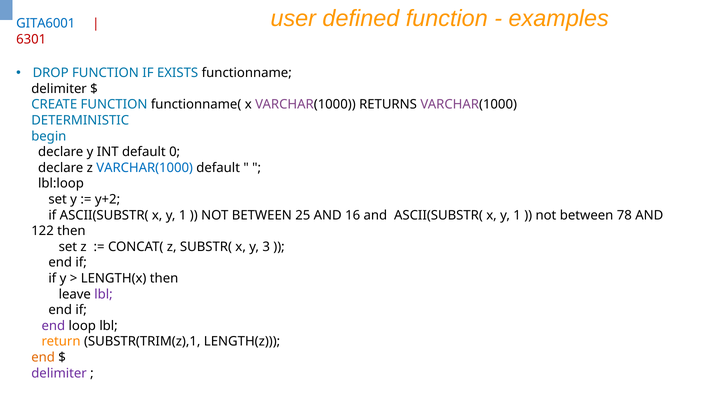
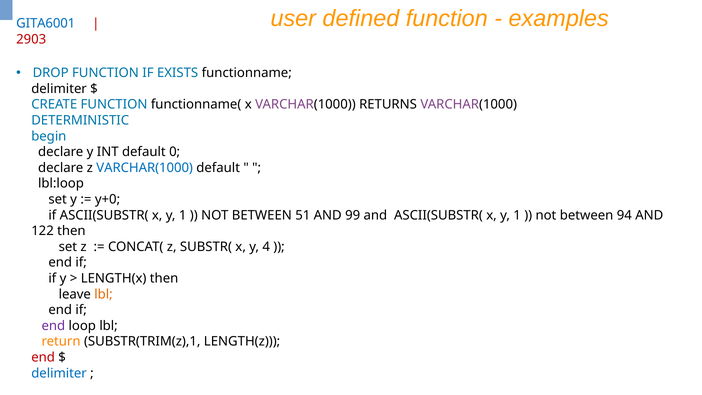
6301: 6301 -> 2903
y+2: y+2 -> y+0
25: 25 -> 51
16: 16 -> 99
78: 78 -> 94
3: 3 -> 4
lbl at (104, 294) colour: purple -> orange
end at (43, 357) colour: orange -> red
delimiter at (59, 373) colour: purple -> blue
